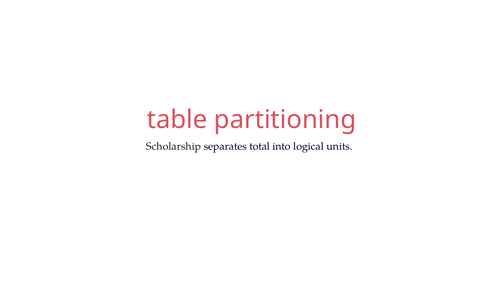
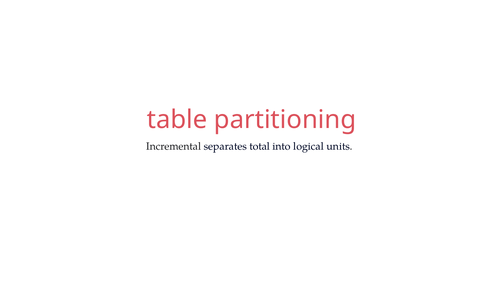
Scholarship: Scholarship -> Incremental
